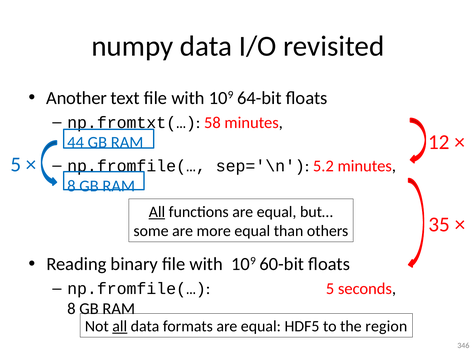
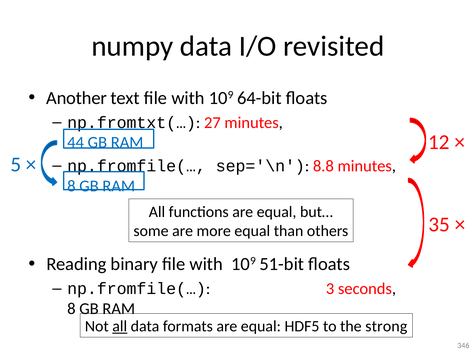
58: 58 -> 27
5.2: 5.2 -> 8.8
All at (157, 212) underline: present -> none
60-bit: 60-bit -> 51-bit
np.fromfile(… 5: 5 -> 3
region: region -> strong
